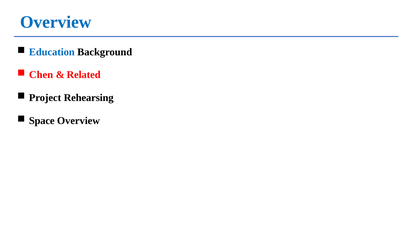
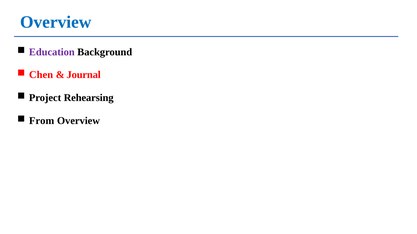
Education colour: blue -> purple
Related: Related -> Journal
Space: Space -> From
